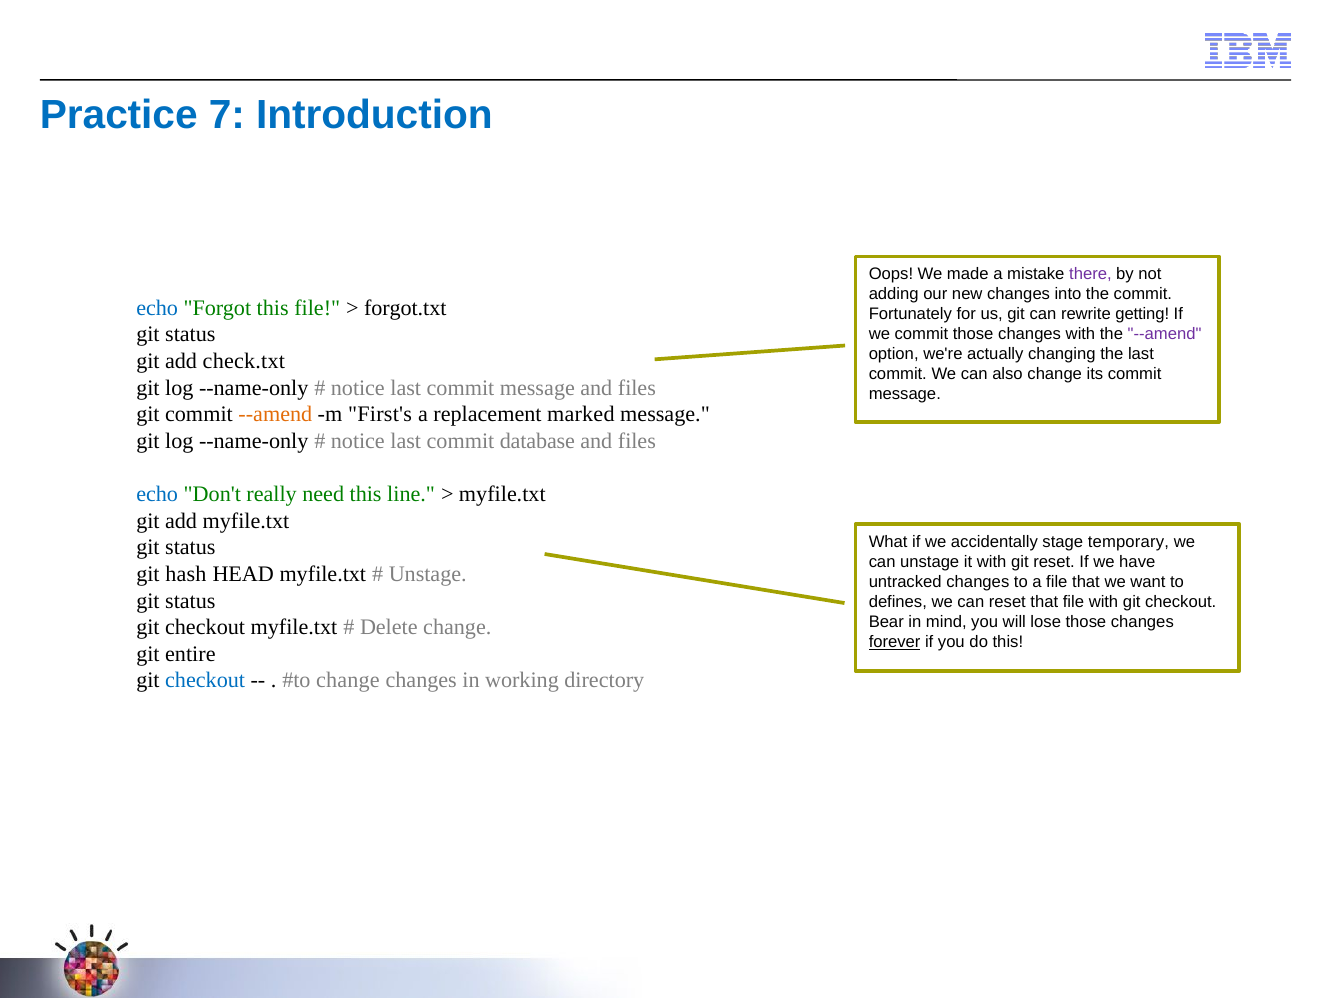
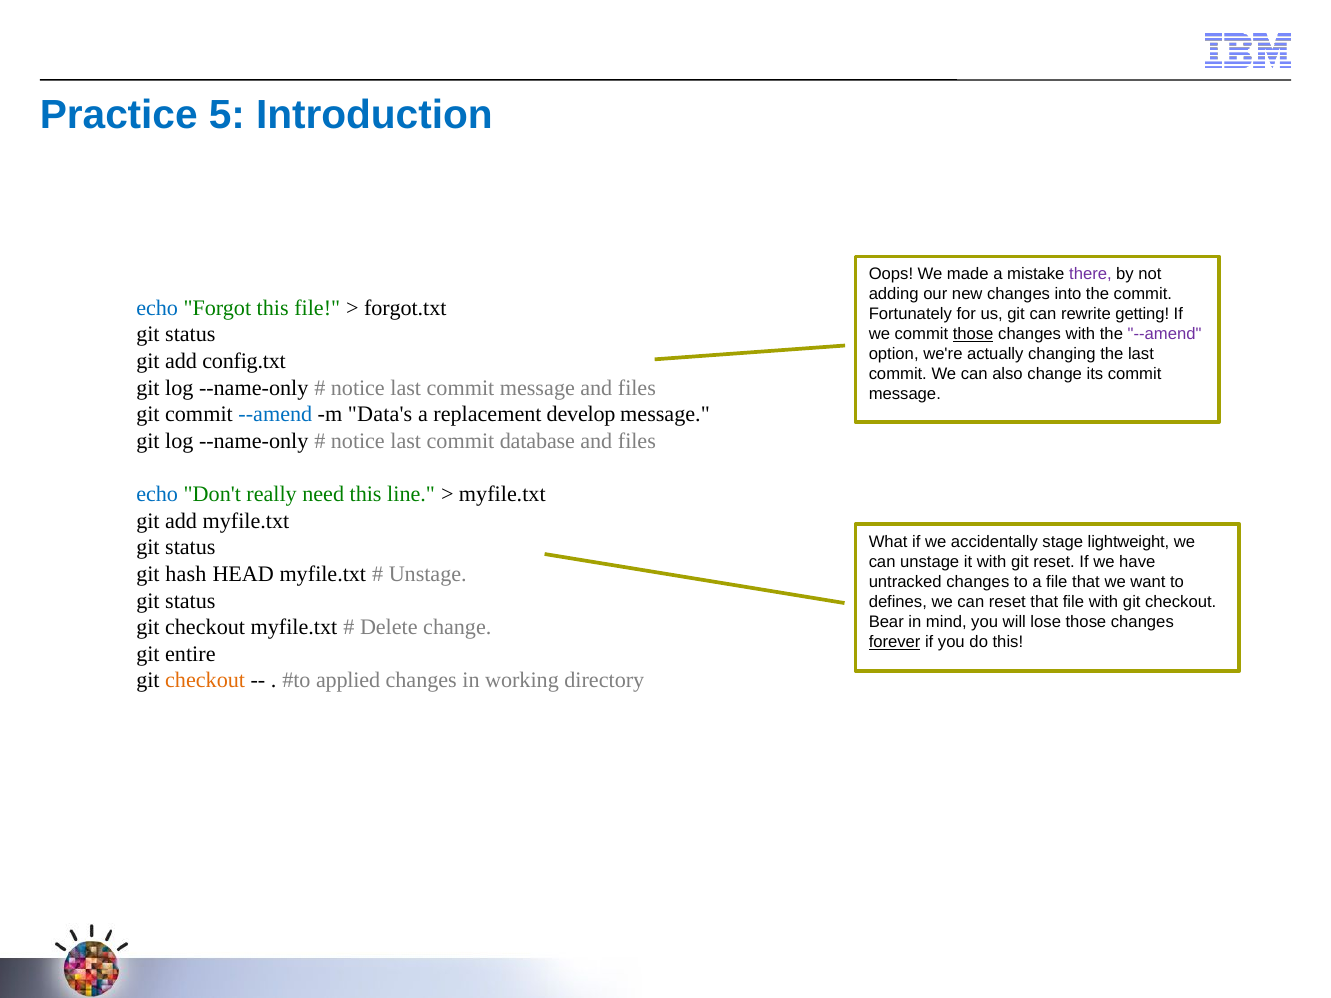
7: 7 -> 5
those at (973, 334) underline: none -> present
check.txt: check.txt -> config.txt
--amend at (275, 415) colour: orange -> blue
First's: First's -> Data's
marked: marked -> develop
temporary: temporary -> lightweight
checkout at (205, 681) colour: blue -> orange
change at (348, 681): change -> applied
